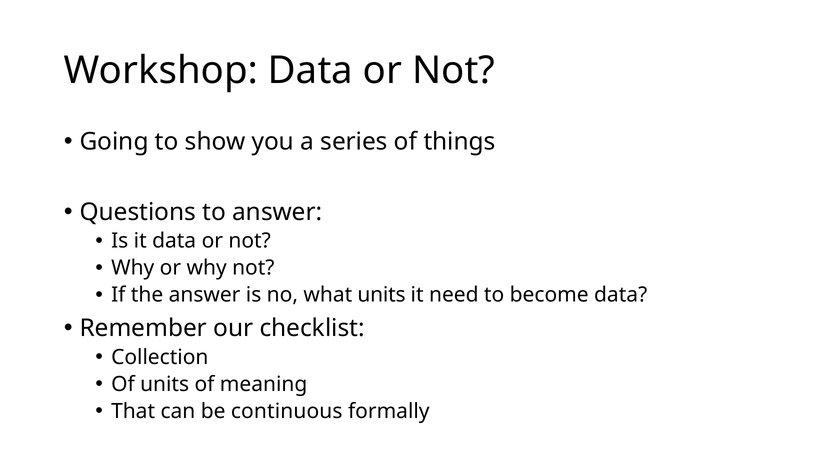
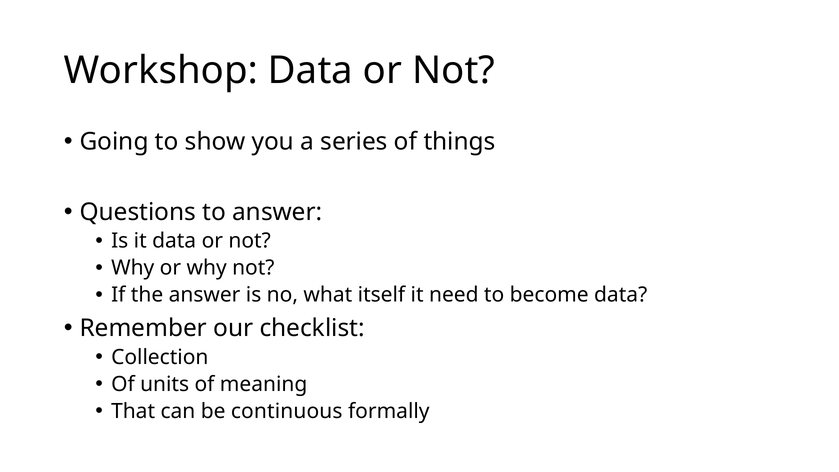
what units: units -> itself
